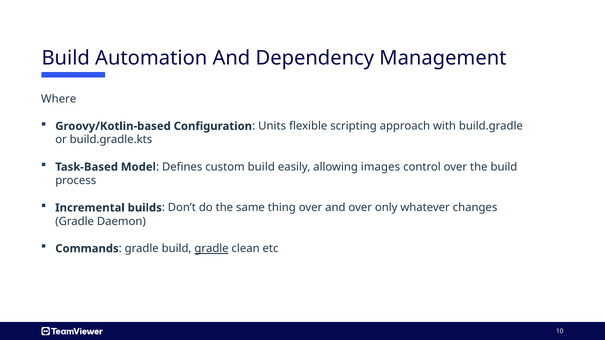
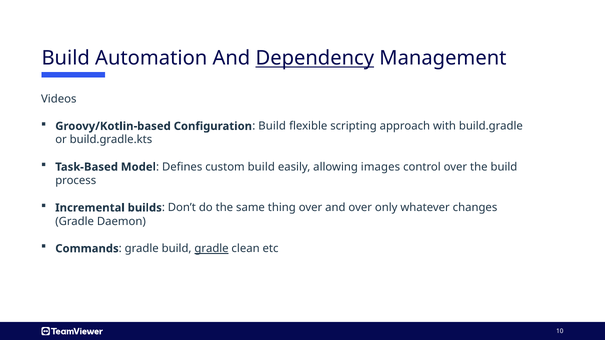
Dependency underline: none -> present
Where: Where -> Videos
Units at (272, 126): Units -> Build
